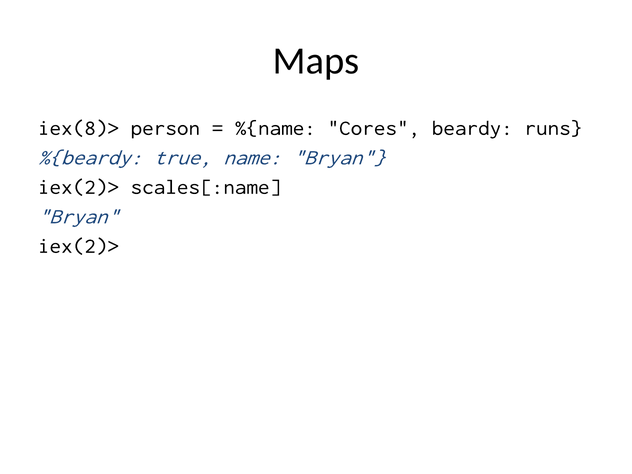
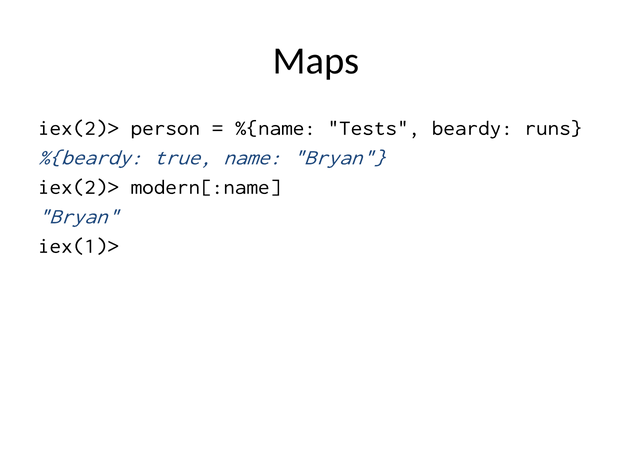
iex(8)> at (78, 128): iex(8)> -> iex(2)>
Cores: Cores -> Tests
scales[:name: scales[:name -> modern[:name
iex(2)> at (78, 246): iex(2)> -> iex(1)>
